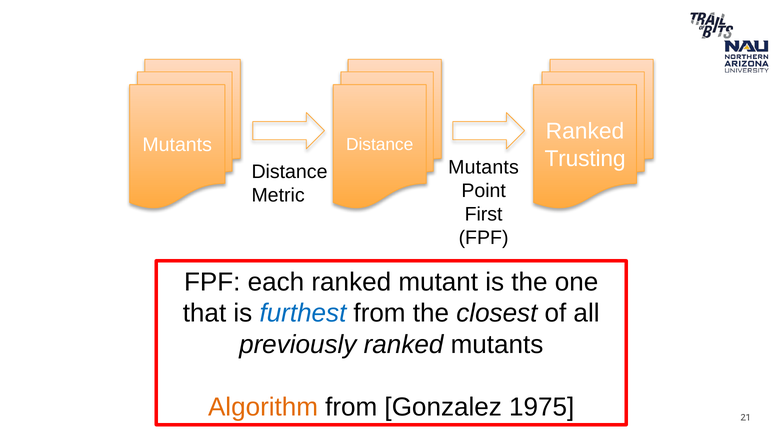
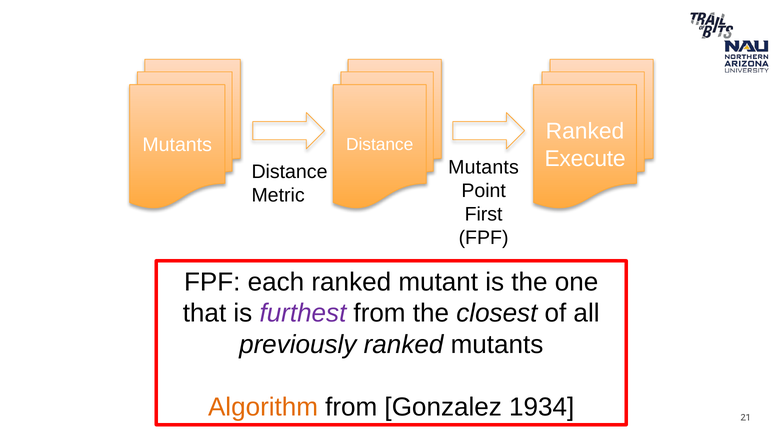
Trusting: Trusting -> Execute
furthest colour: blue -> purple
1975: 1975 -> 1934
